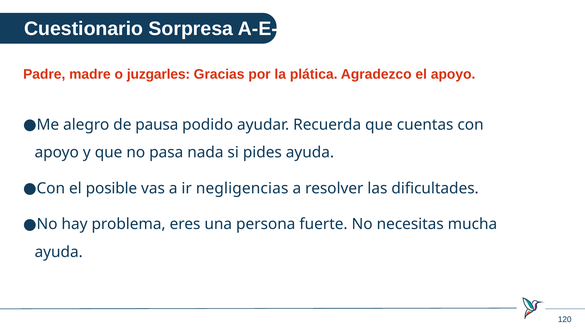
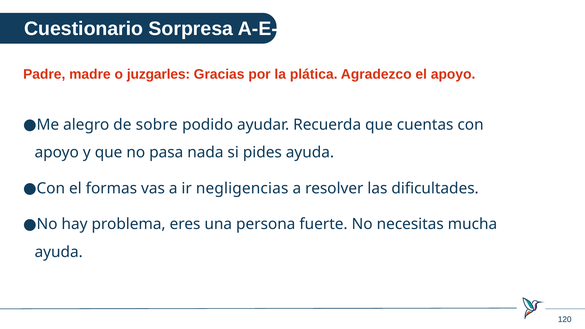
pausa: pausa -> sobre
posible: posible -> formas
